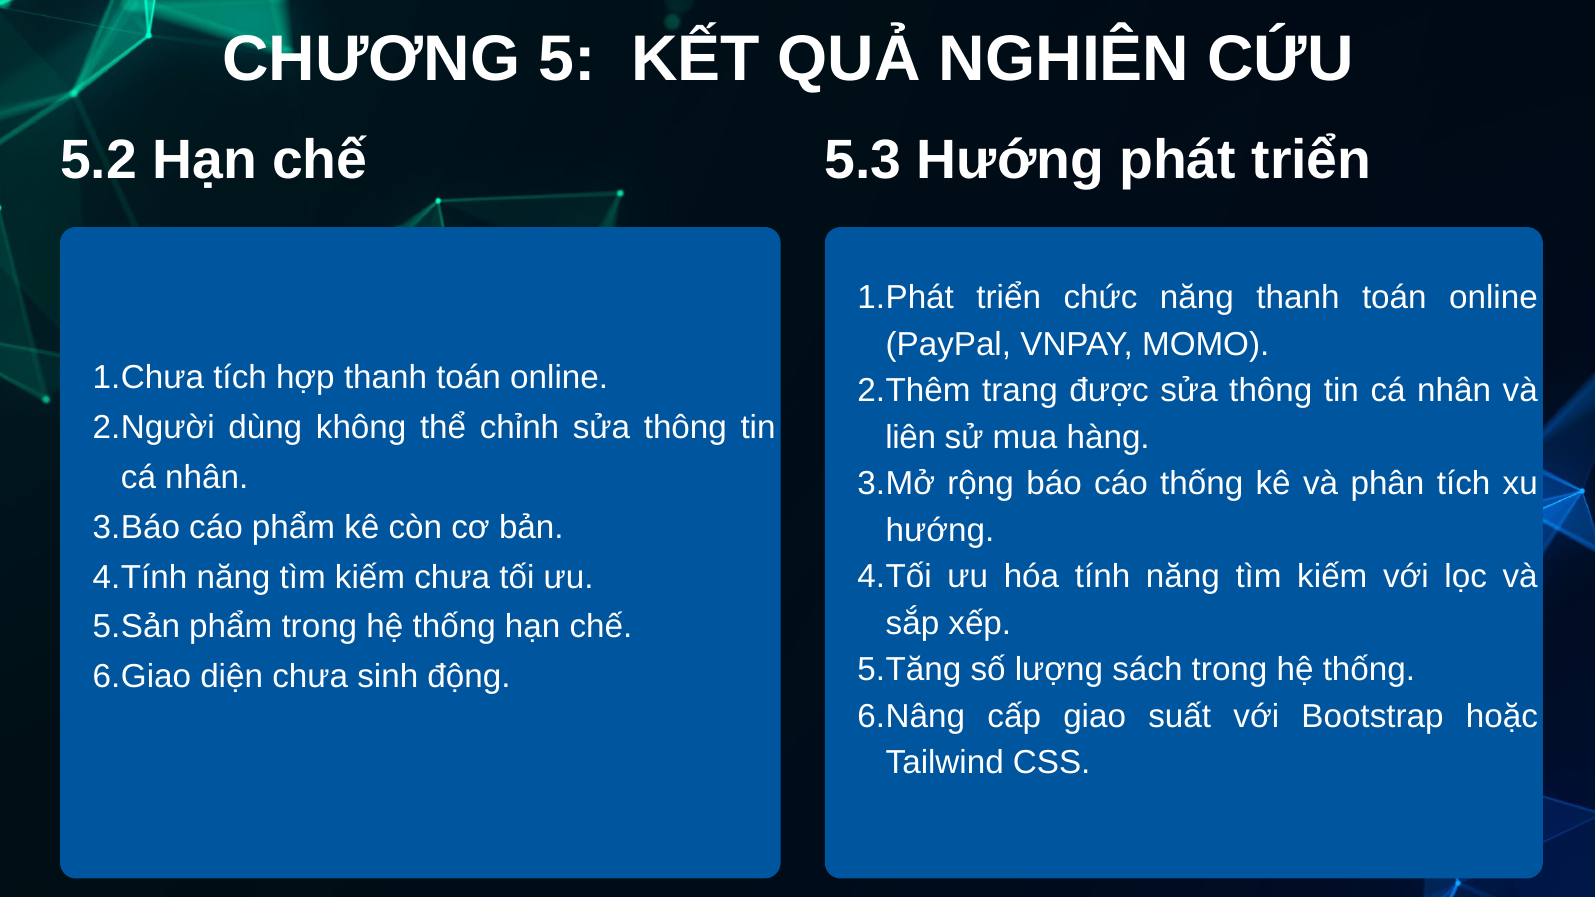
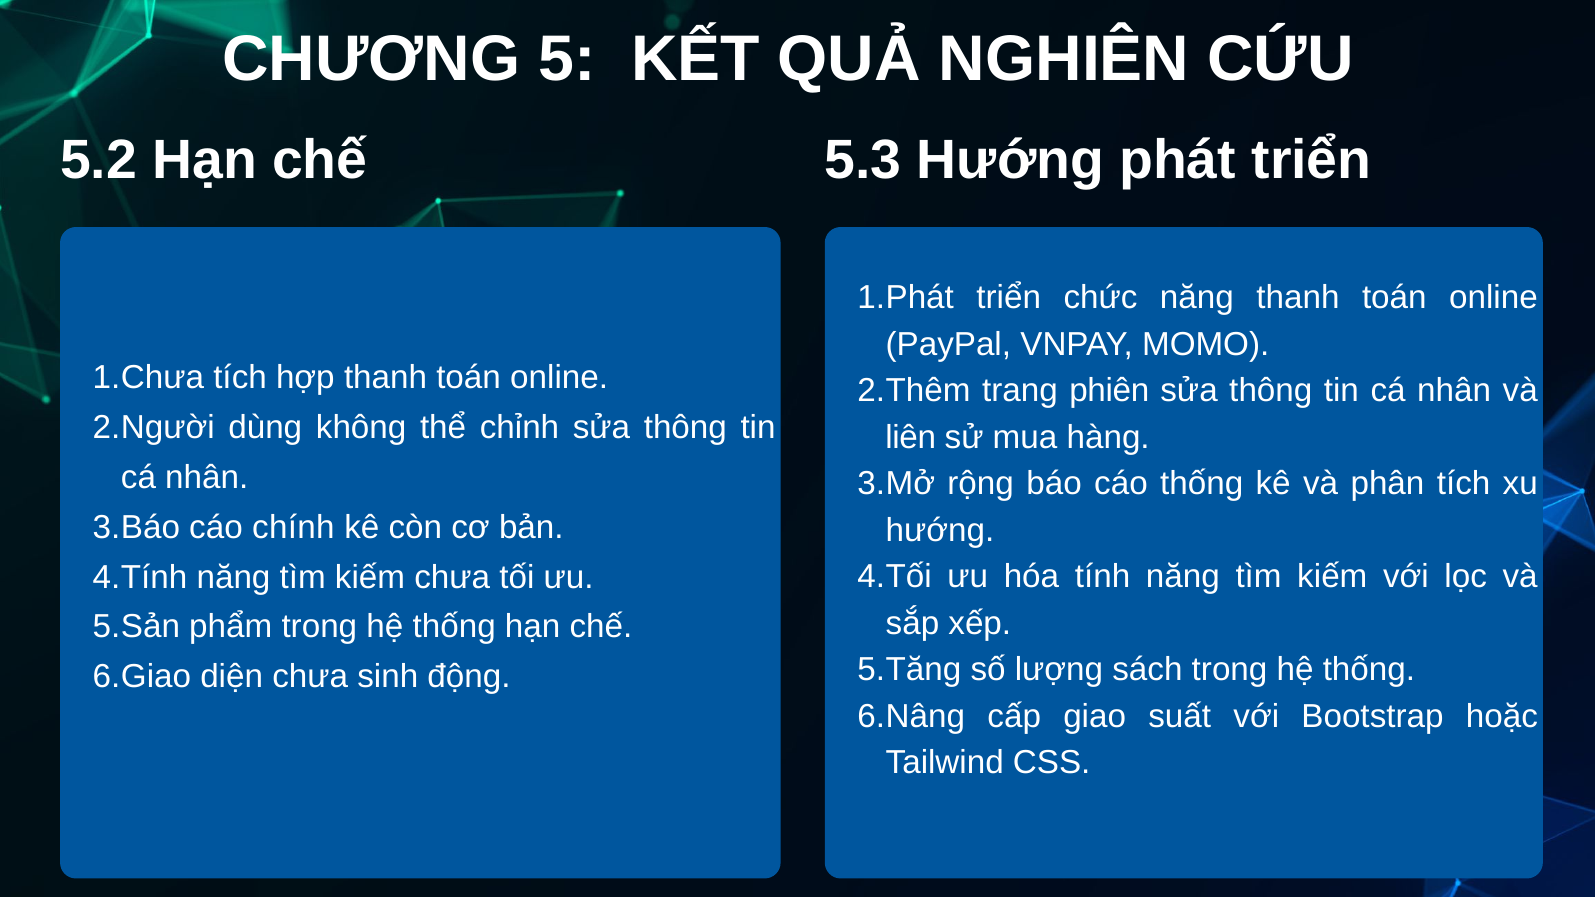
được: được -> phiên
cáo phẩm: phẩm -> chính
